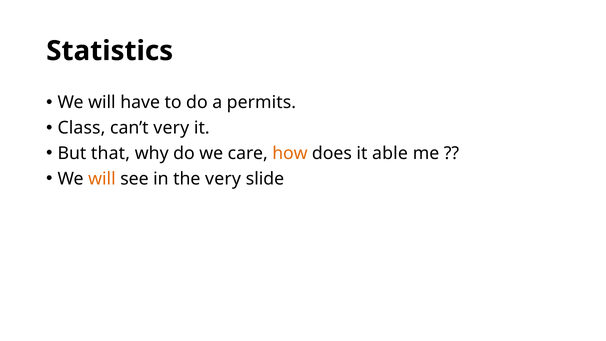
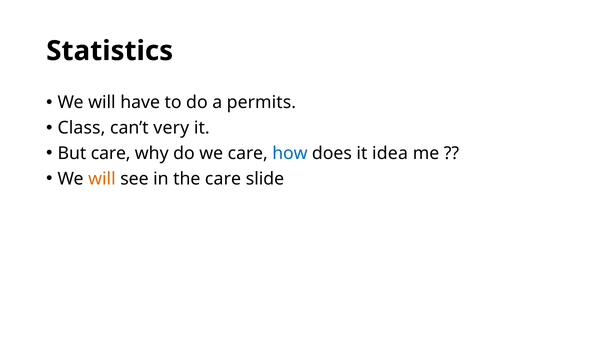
But that: that -> care
how colour: orange -> blue
able: able -> idea
the very: very -> care
